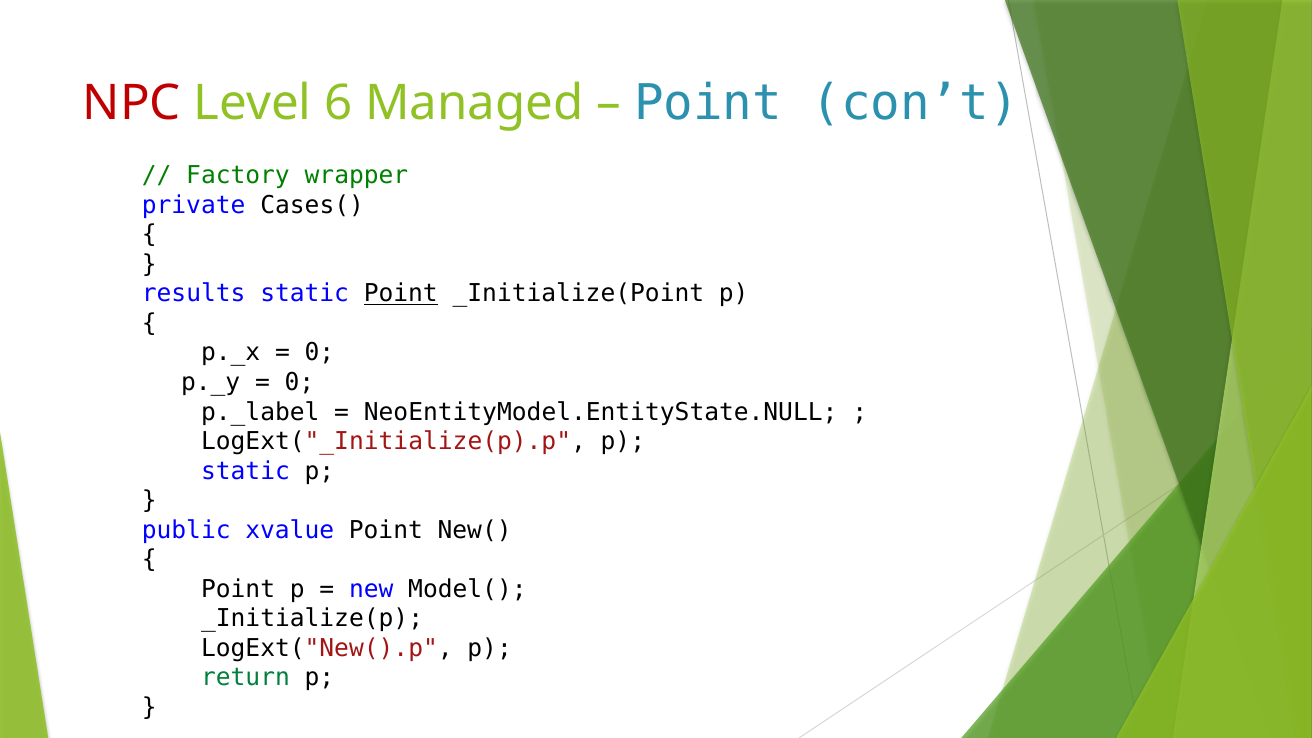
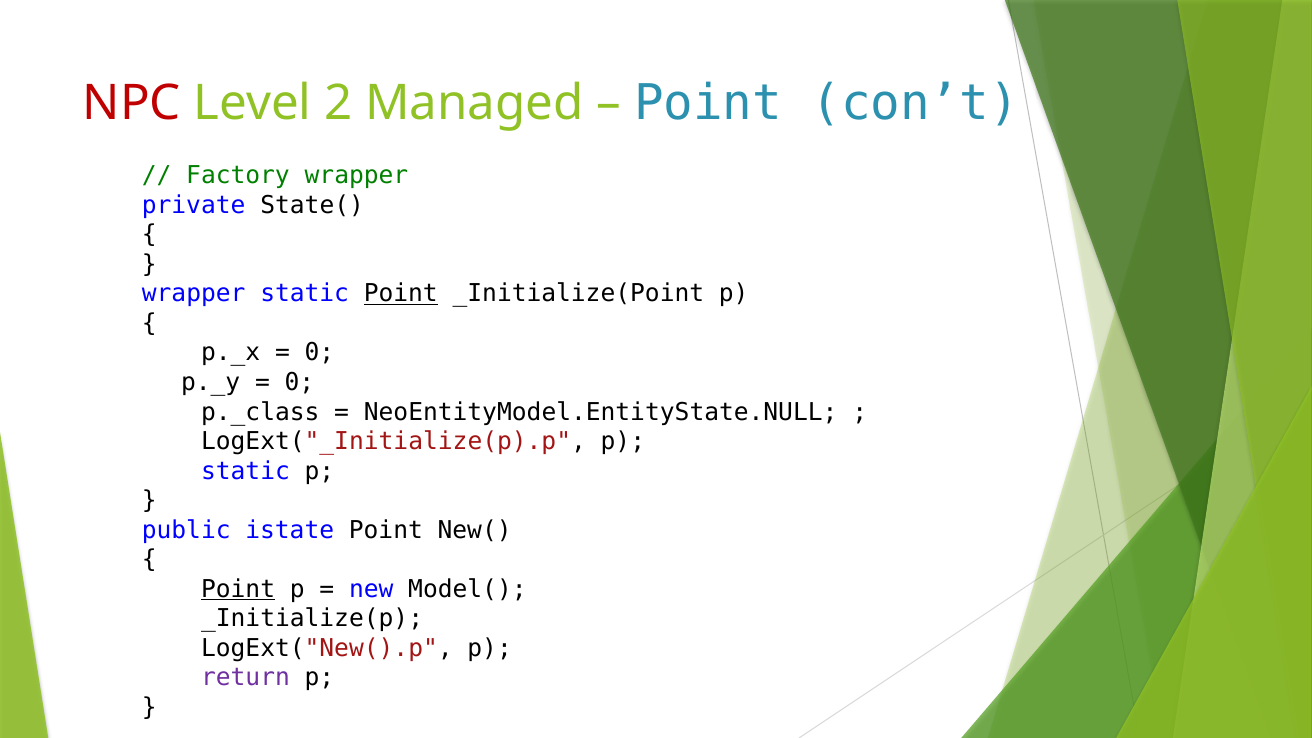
6: 6 -> 2
Cases(: Cases( -> State(
results at (194, 294): results -> wrapper
p._label: p._label -> p._class
xvalue: xvalue -> istate
Point at (238, 589) underline: none -> present
return colour: green -> purple
